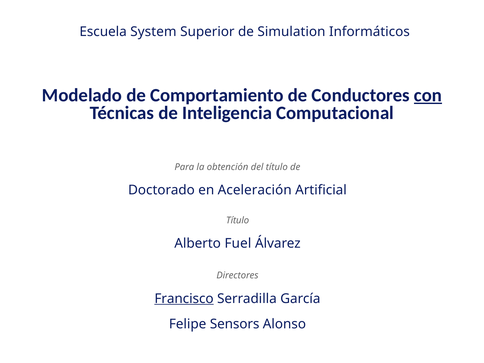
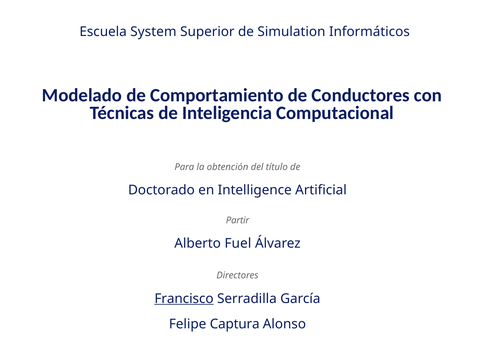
con underline: present -> none
Aceleración: Aceleración -> Intelligence
Título at (238, 220): Título -> Partir
Sensors: Sensors -> Captura
